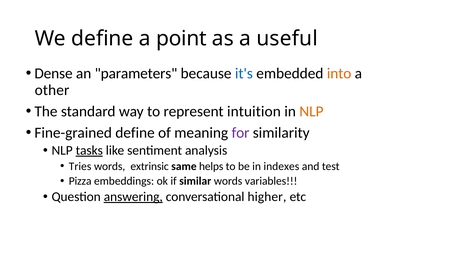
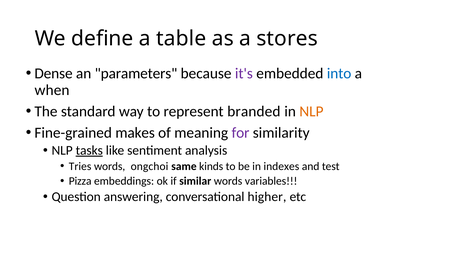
point: point -> table
useful: useful -> stores
it's colour: blue -> purple
into colour: orange -> blue
other: other -> when
intuition: intuition -> branded
Fine-grained define: define -> makes
extrinsic: extrinsic -> ongchoi
helps: helps -> kinds
answering underline: present -> none
